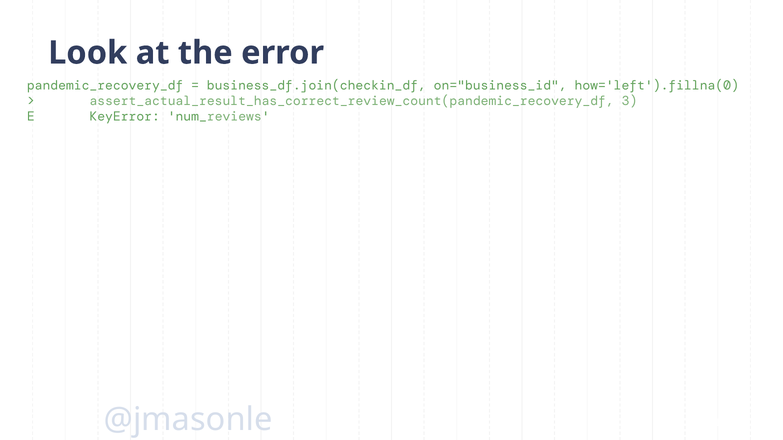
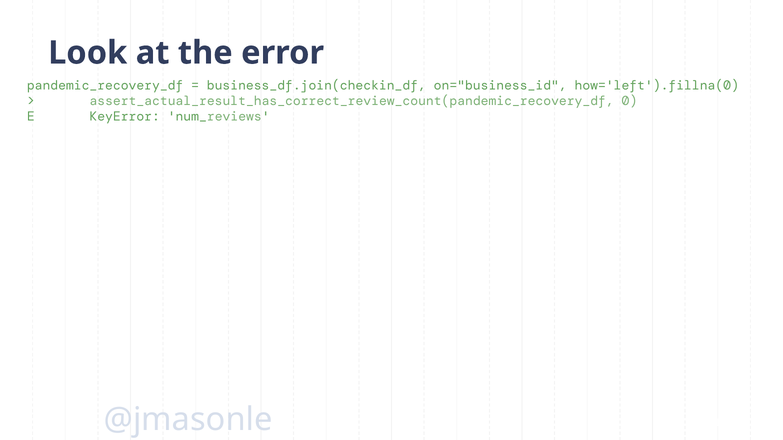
3: 3 -> 0
